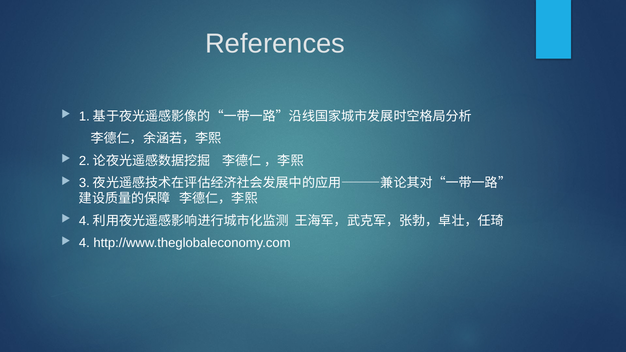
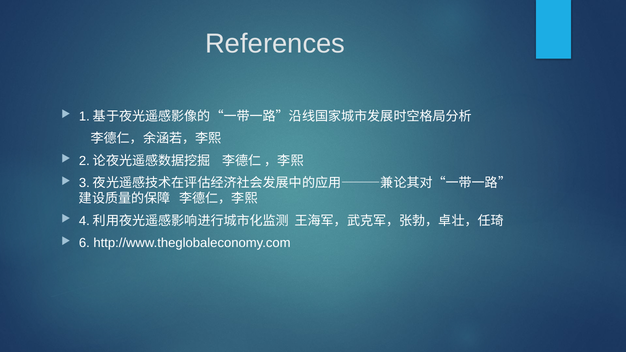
4: 4 -> 6
